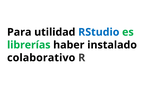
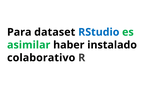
utilidad: utilidad -> dataset
librerías: librerías -> asimilar
